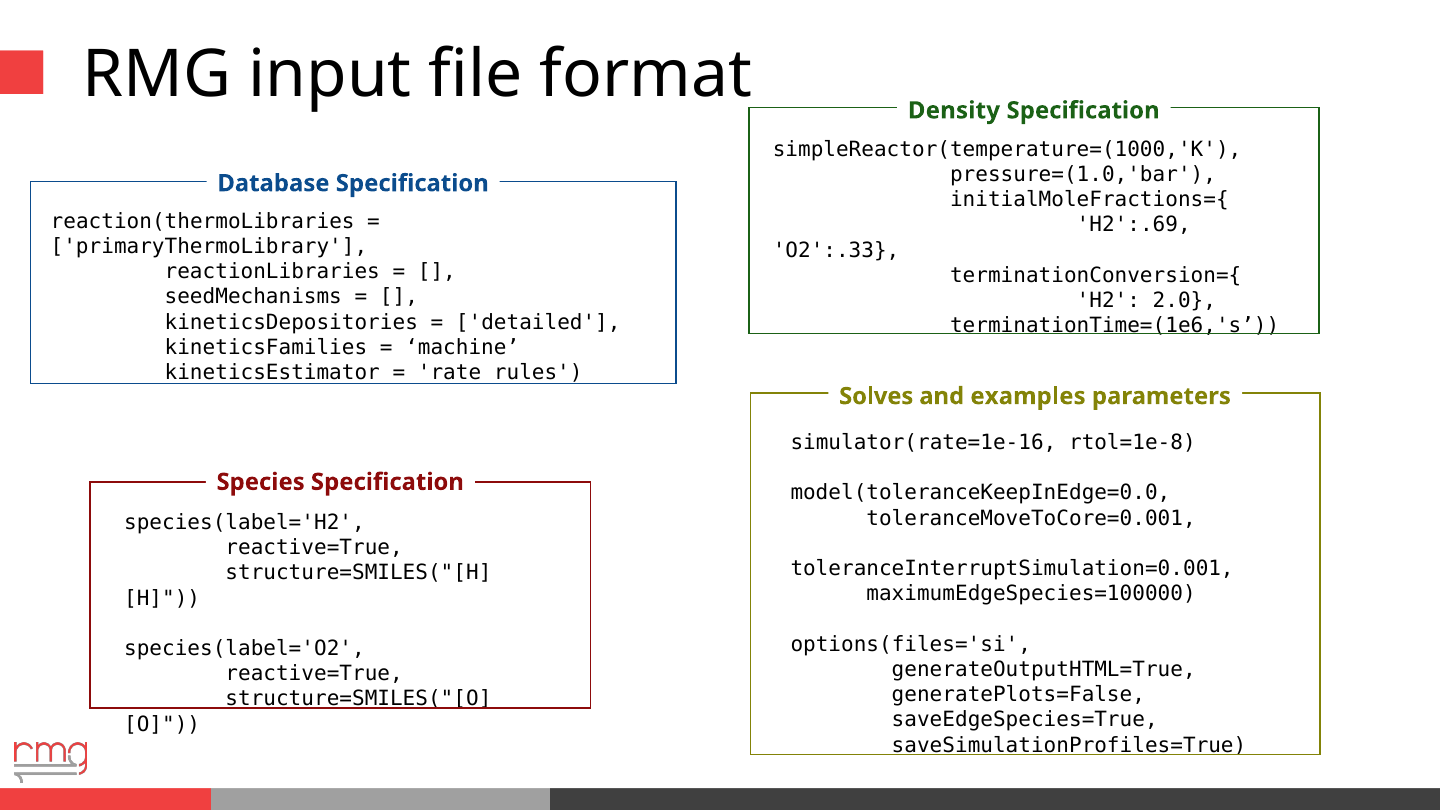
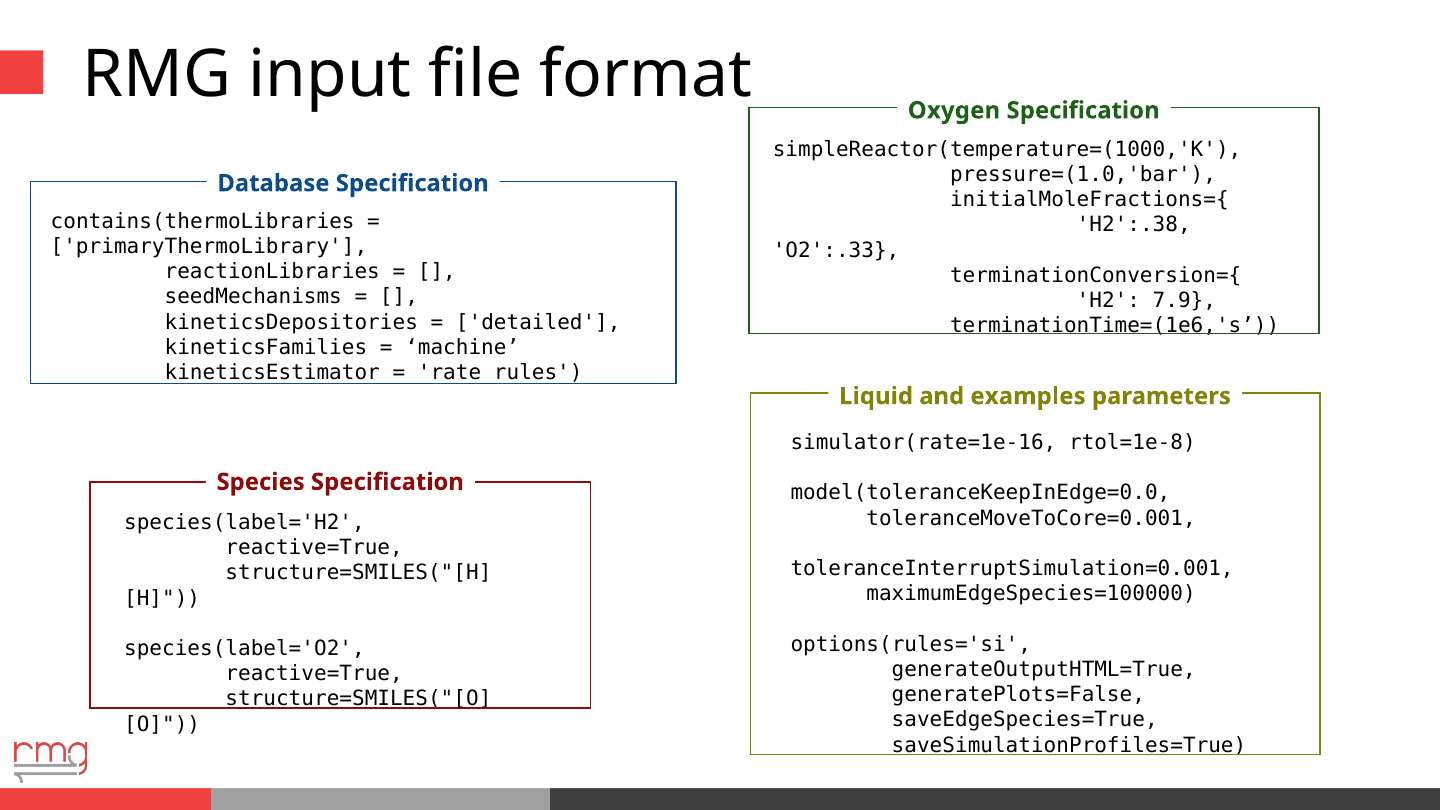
Density: Density -> Oxygen
reaction(thermoLibraries: reaction(thermoLibraries -> contains(thermoLibraries
H2':.69: H2':.69 -> H2':.38
2.0: 2.0 -> 7.9
Solves: Solves -> Liquid
options(files='si: options(files='si -> options(rules='si
